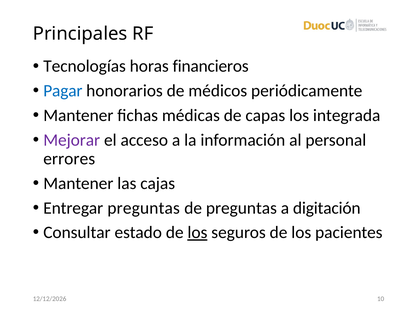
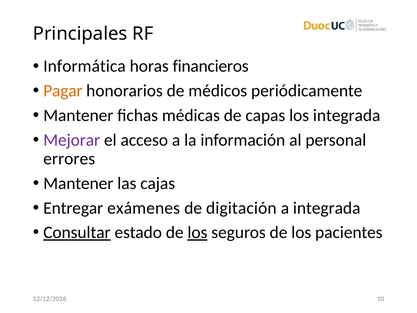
Tecnologías: Tecnologías -> Informática
Pagar colour: blue -> orange
Entregar preguntas: preguntas -> exámenes
de preguntas: preguntas -> digitación
a digitación: digitación -> integrada
Consultar underline: none -> present
